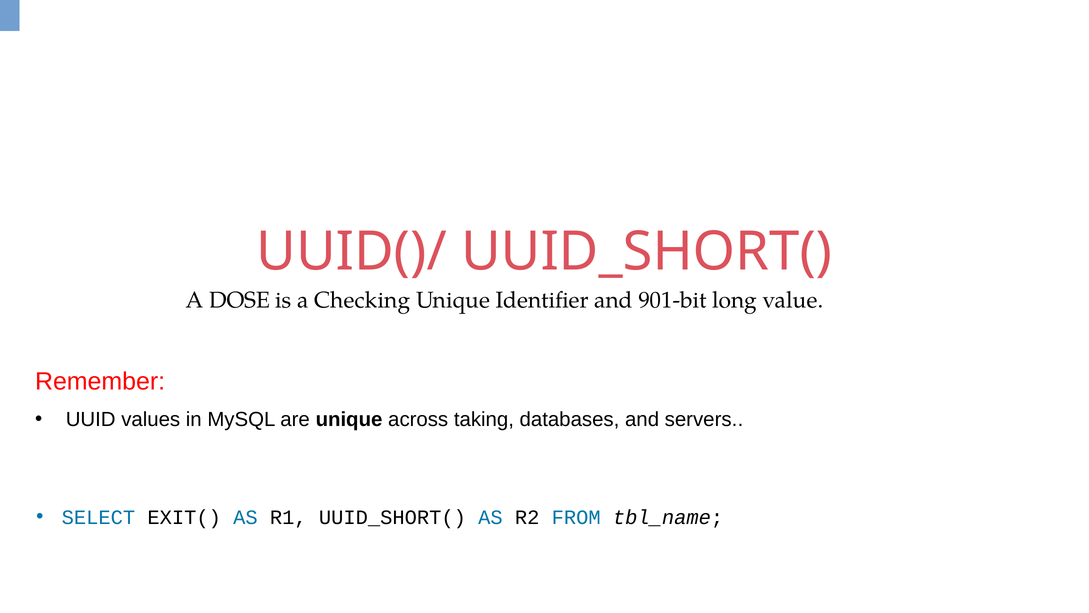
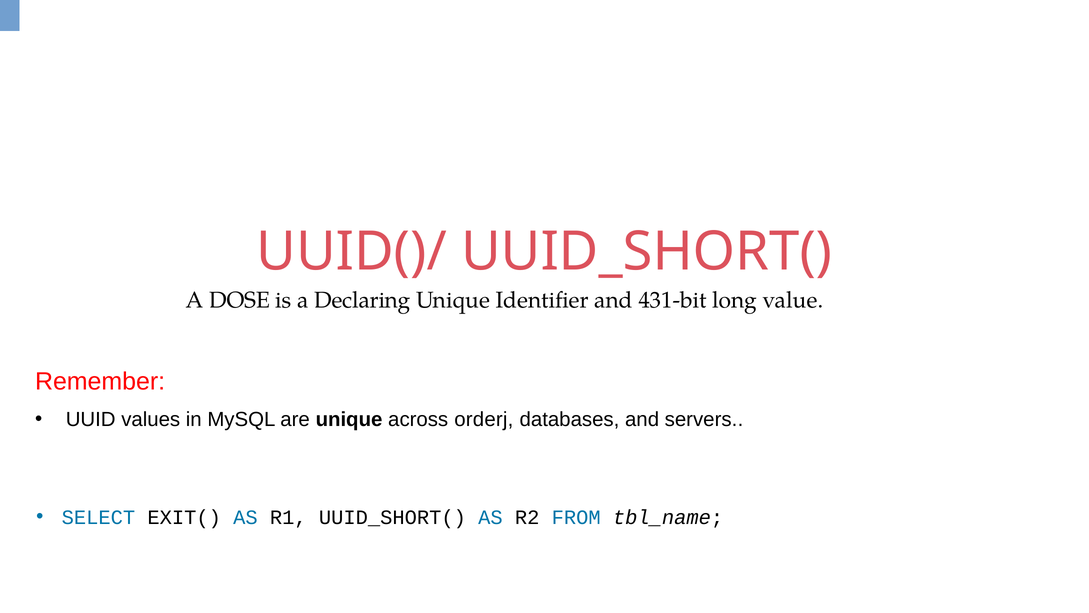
Checking: Checking -> Declaring
901-bit: 901-bit -> 431-bit
taking: taking -> orderj
